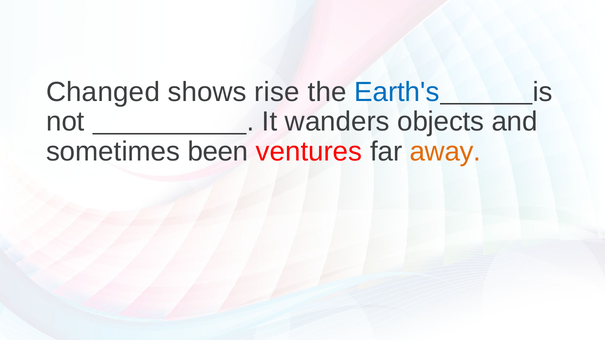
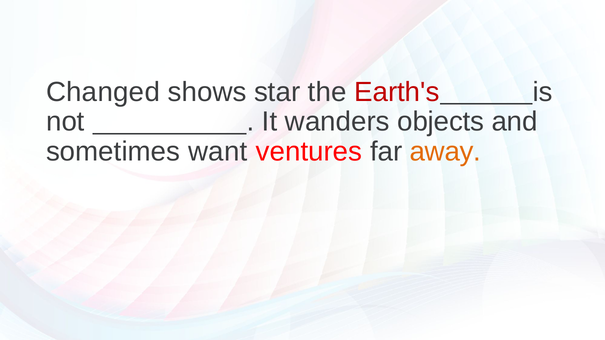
rise: rise -> star
Earth's colour: blue -> red
been: been -> want
